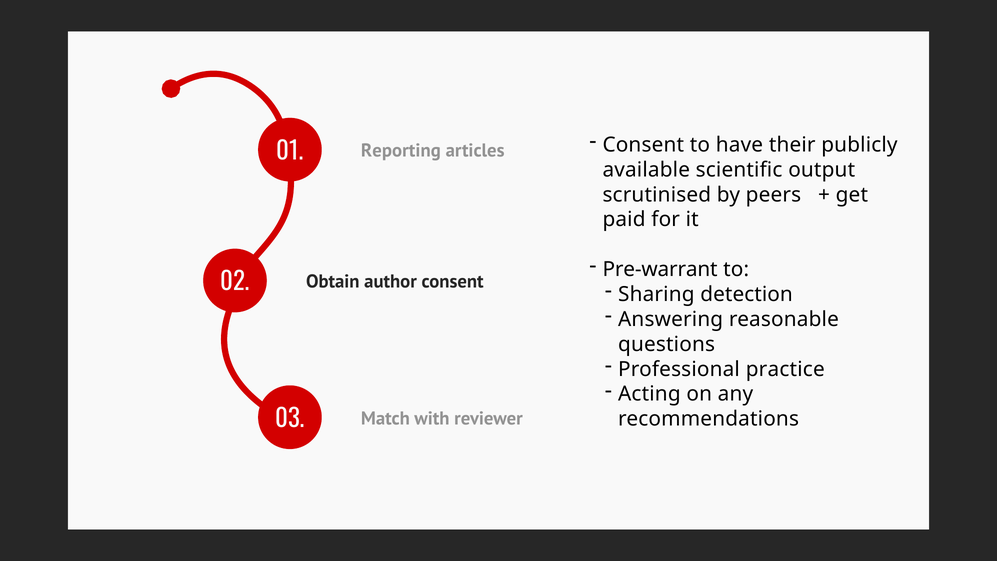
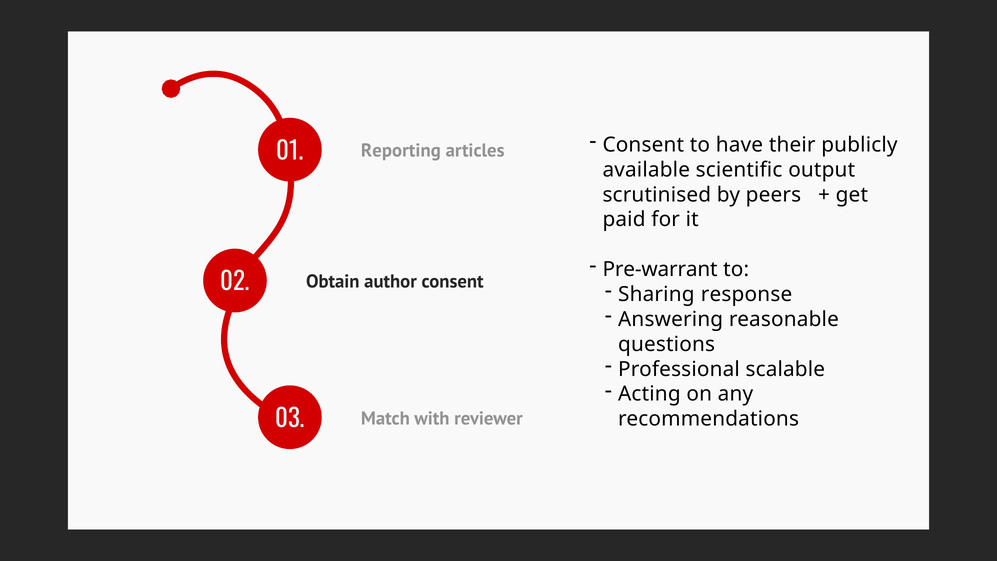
detection: detection -> response
practice: practice -> scalable
